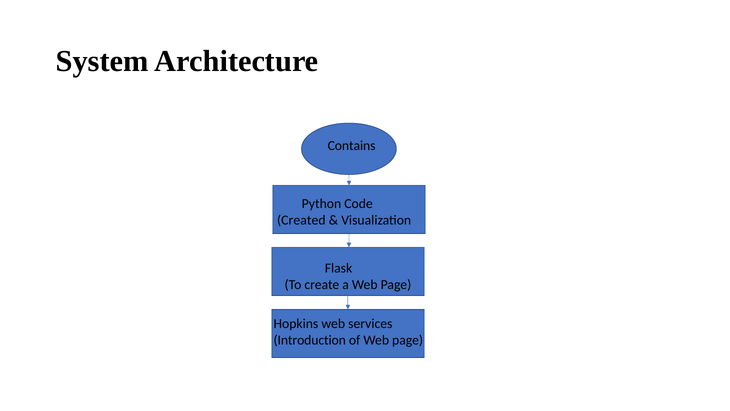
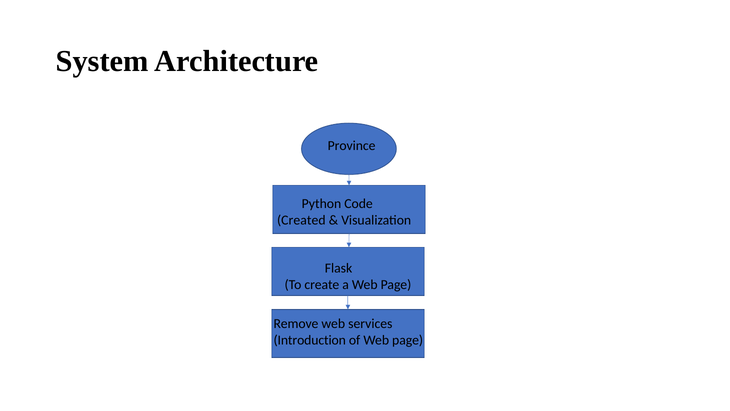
Contains: Contains -> Province
Hopkins: Hopkins -> Remove
